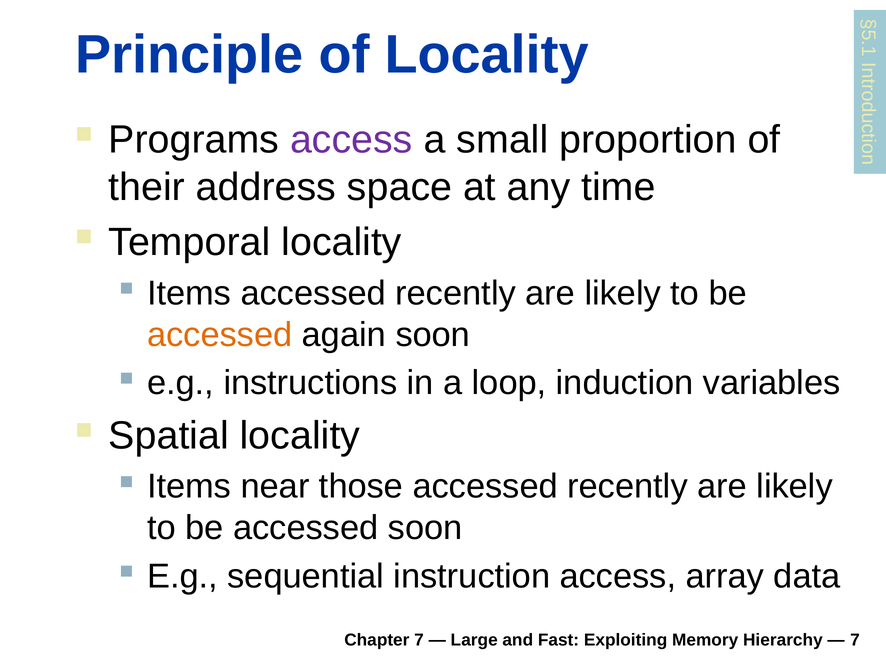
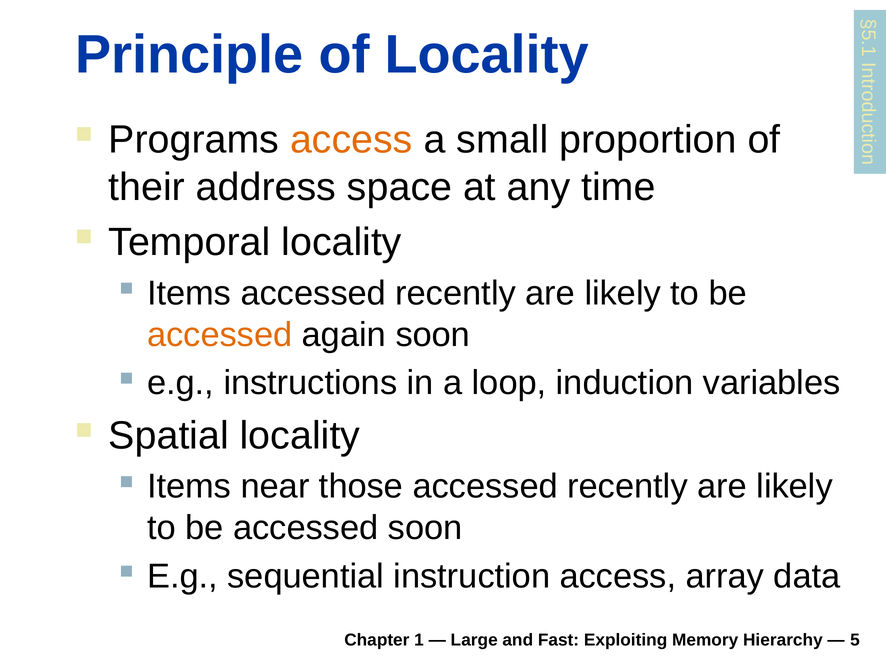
access at (351, 140) colour: purple -> orange
Chapter 7: 7 -> 1
7 at (855, 640): 7 -> 5
